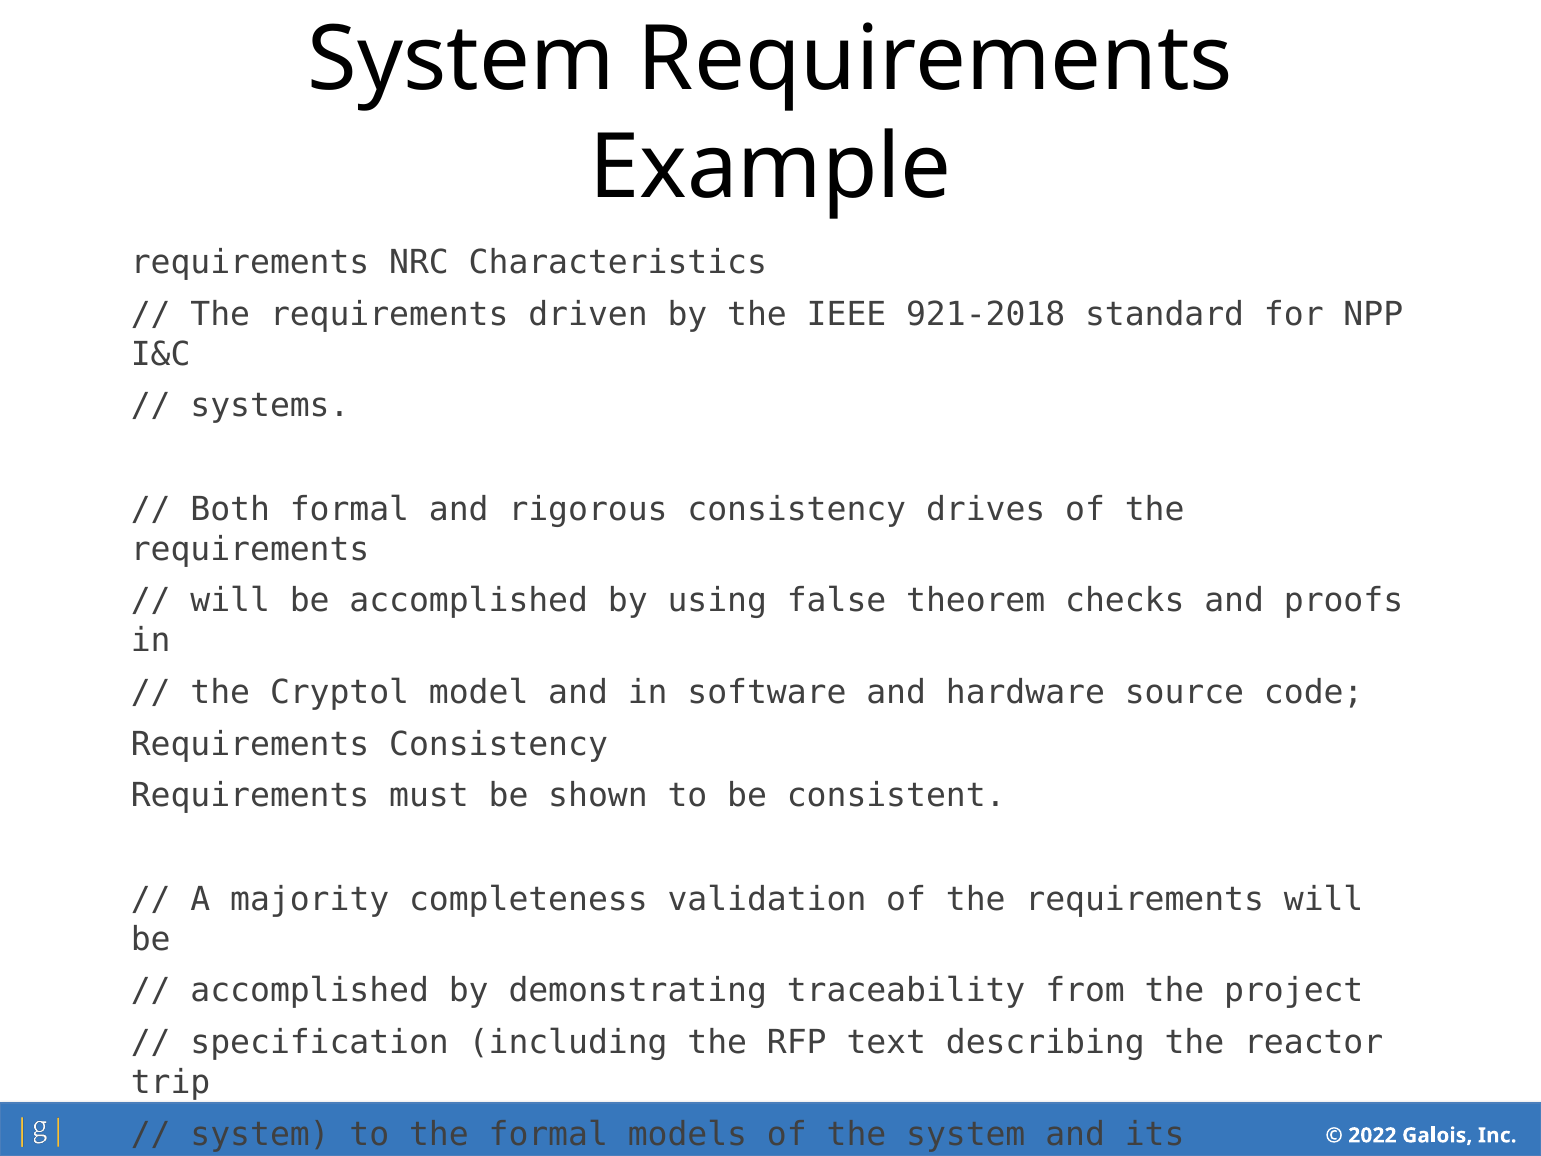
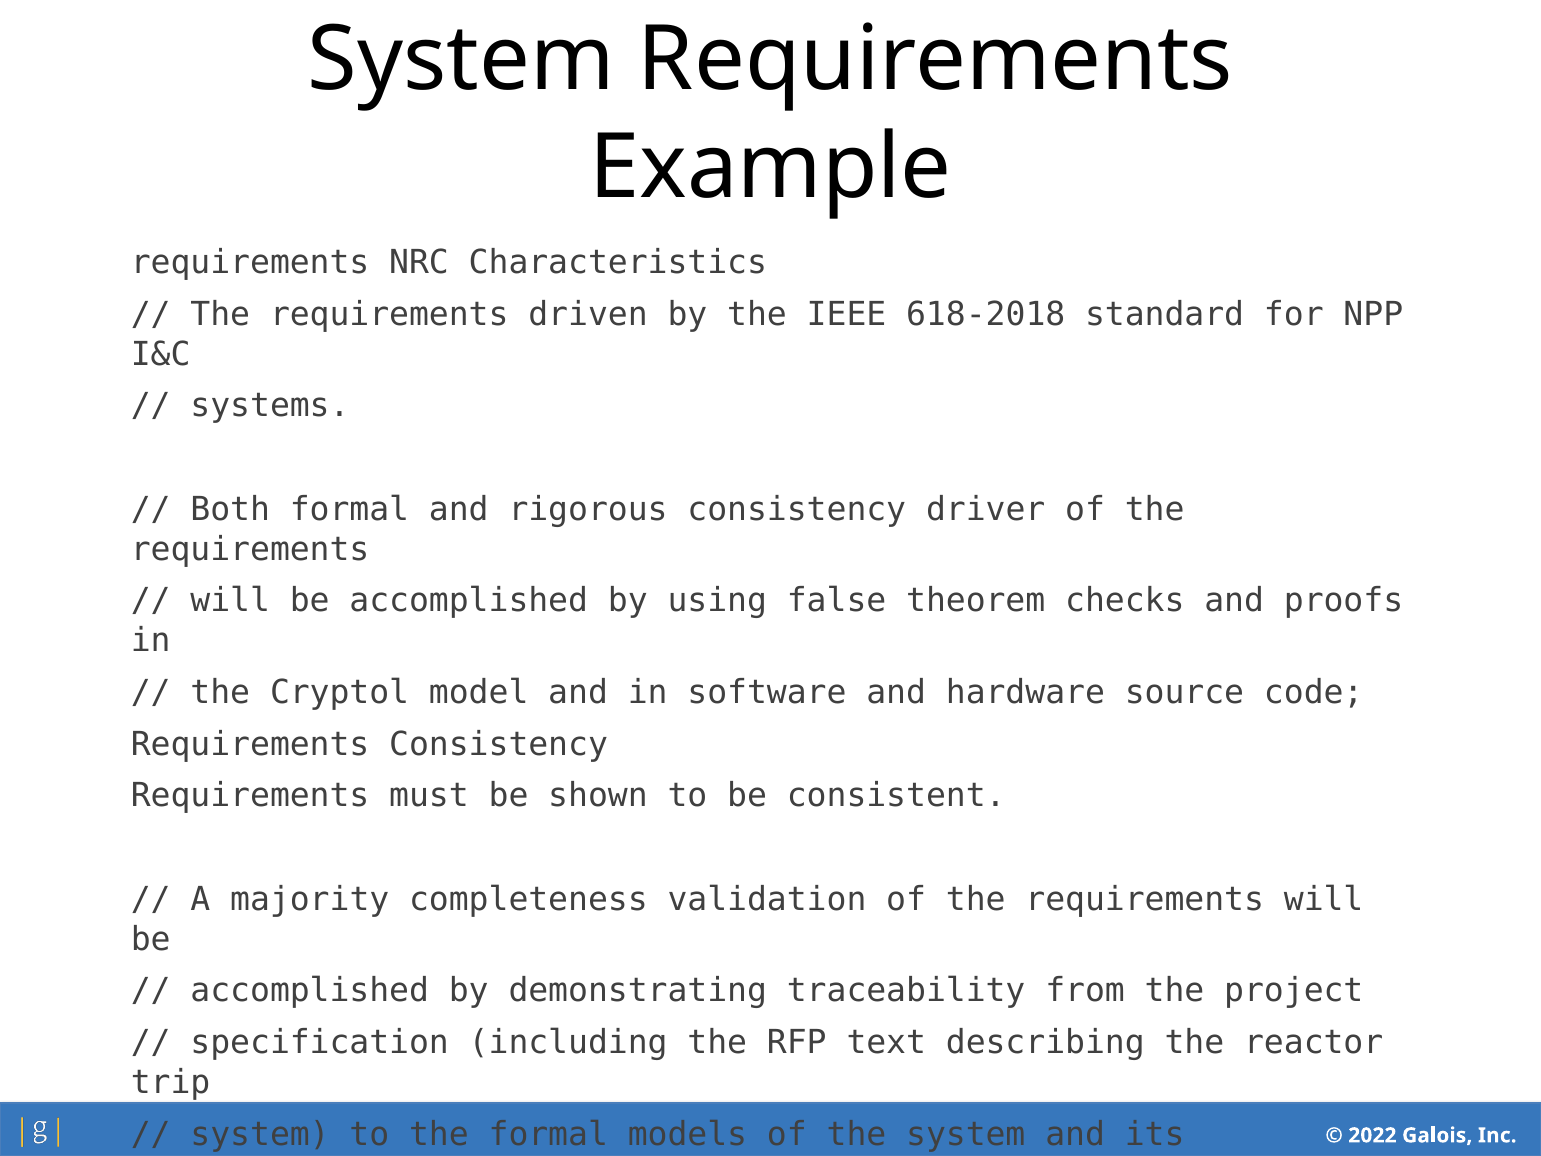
921-2018: 921-2018 -> 618-2018
drives: drives -> driver
